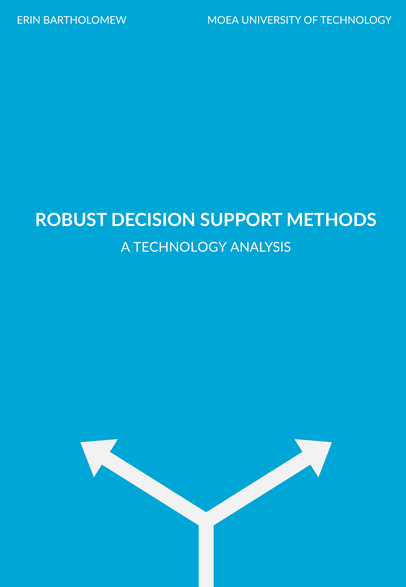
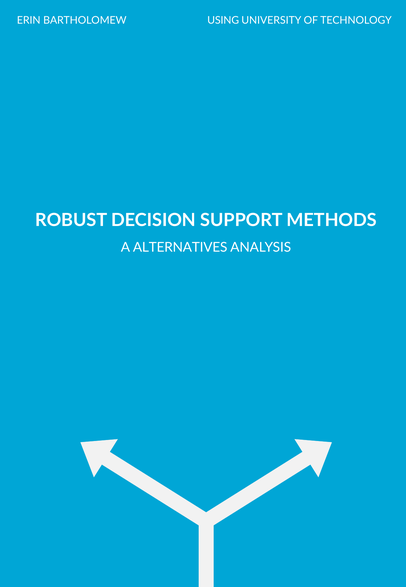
MOEA: MOEA -> USING
A TECHNOLOGY: TECHNOLOGY -> ALTERNATIVES
